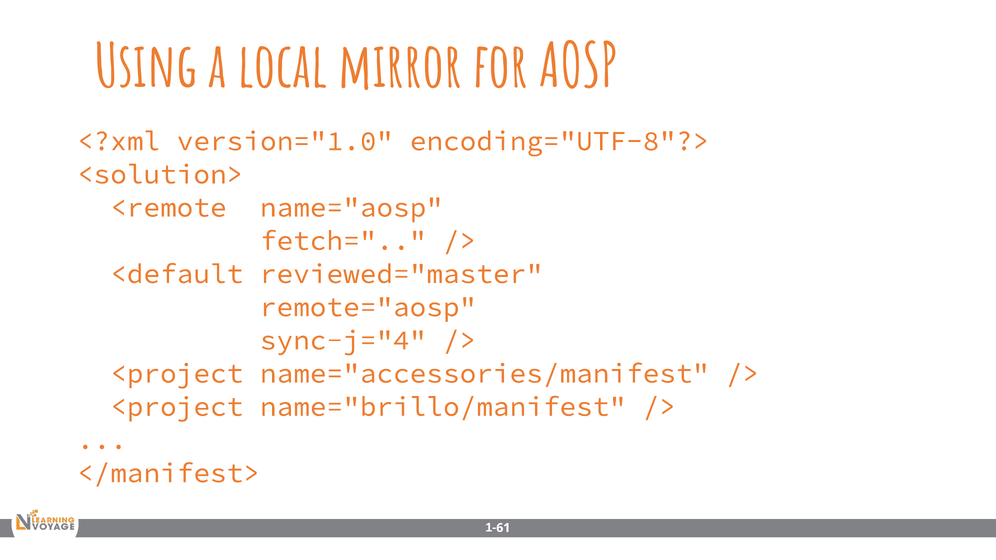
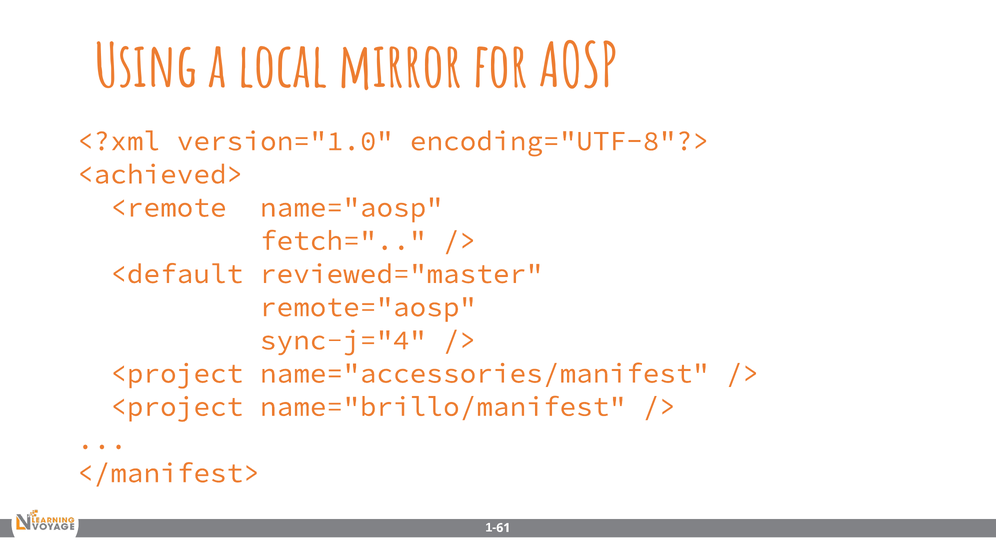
<solution>: <solution> -> <achieved>
